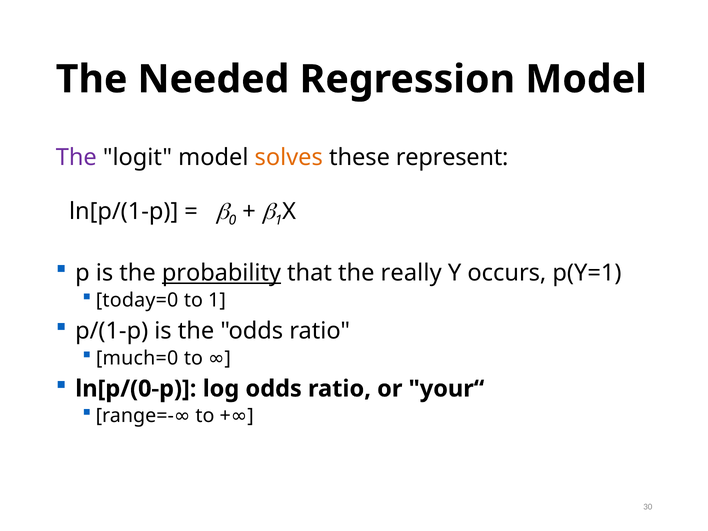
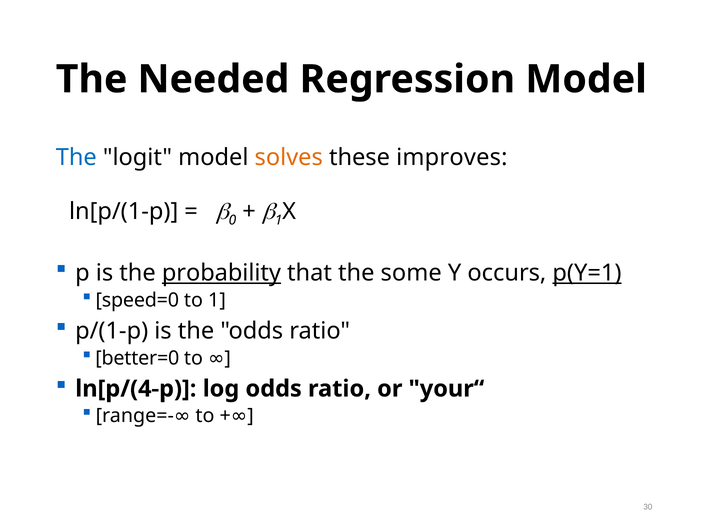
The at (76, 158) colour: purple -> blue
represent: represent -> improves
really: really -> some
p(Y=1 underline: none -> present
today=0: today=0 -> speed=0
much=0: much=0 -> better=0
ln[p/(0-p: ln[p/(0-p -> ln[p/(4-p
